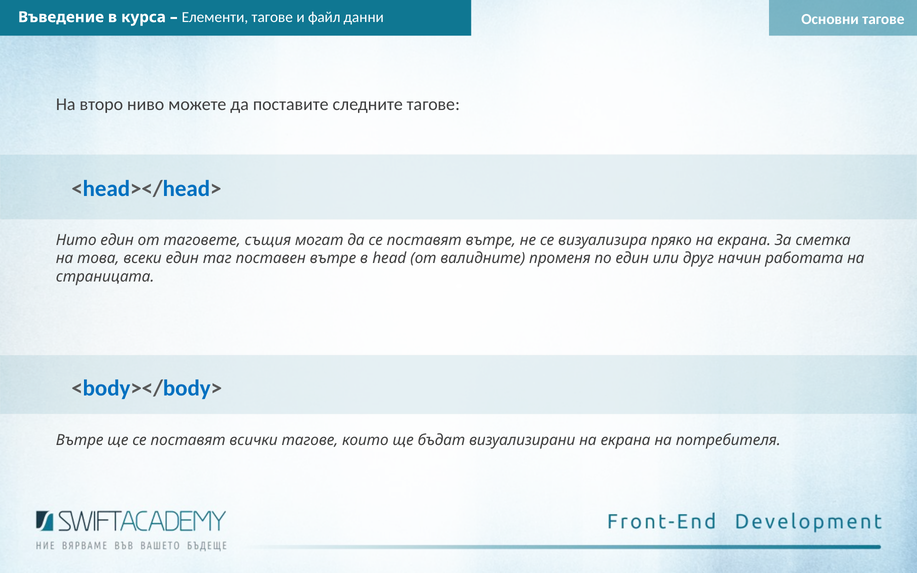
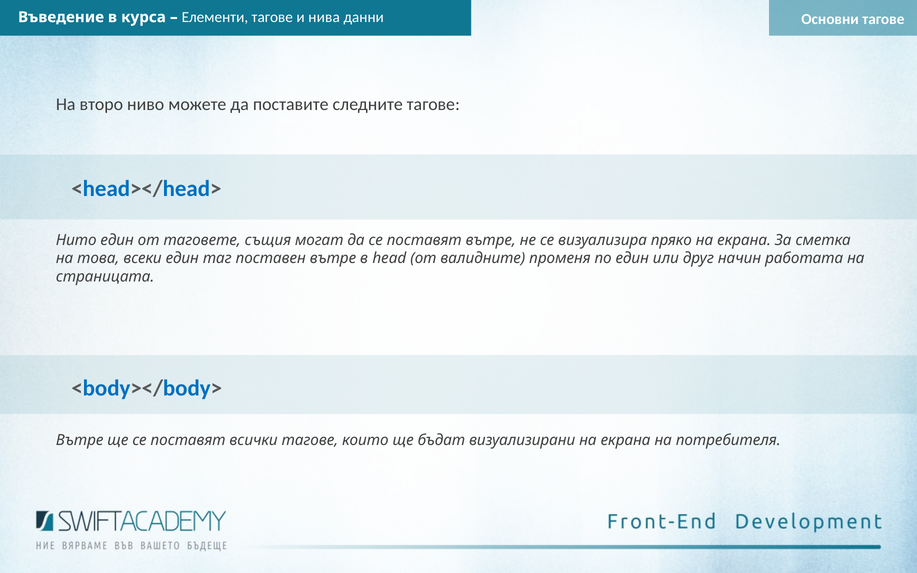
файл: файл -> нива
